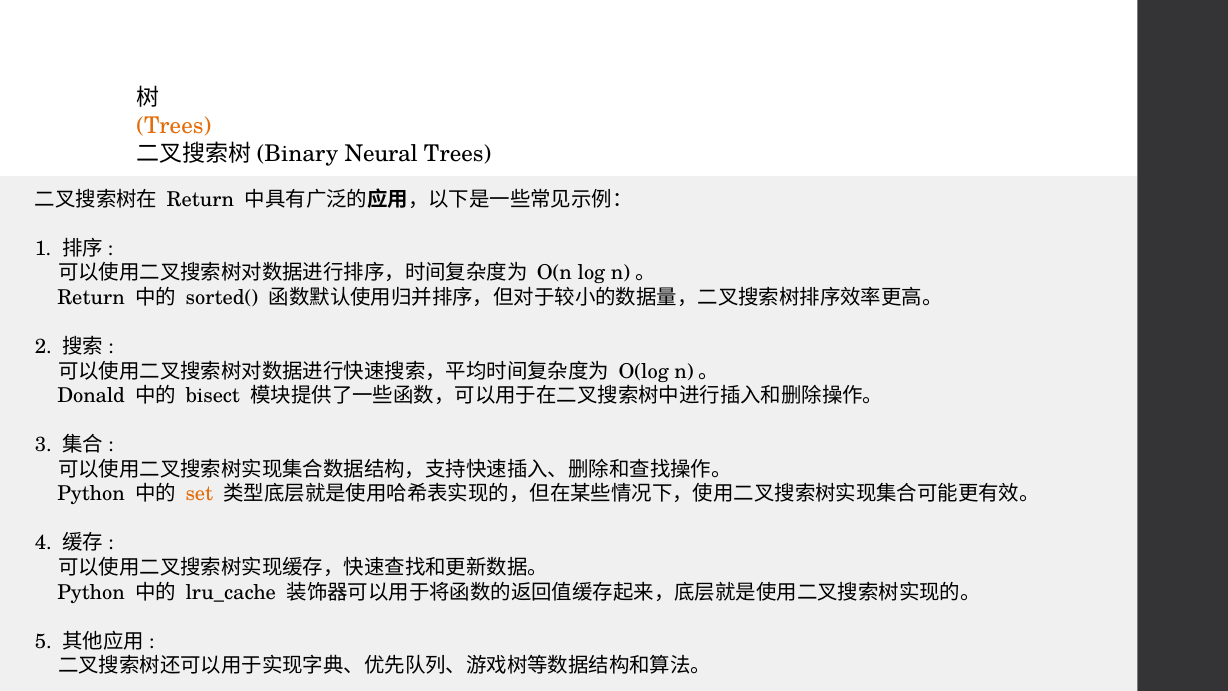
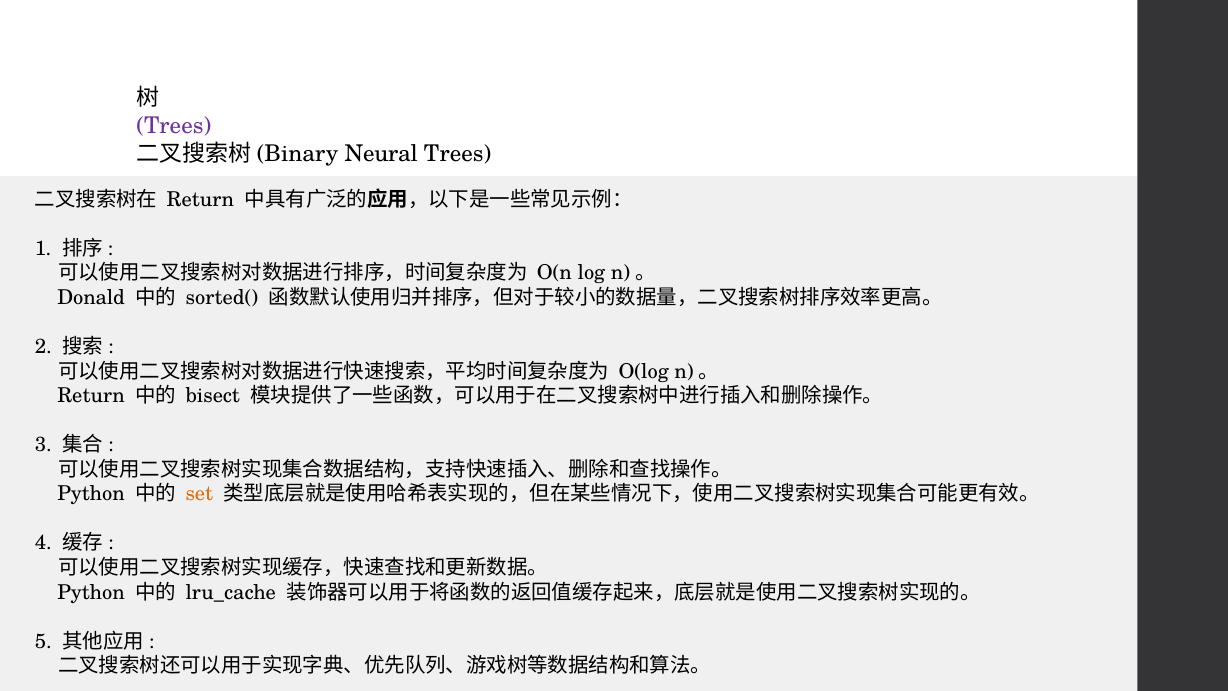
Trees at (174, 126) colour: orange -> purple
Return at (91, 297): Return -> Donald
Donald at (91, 396): Donald -> Return
